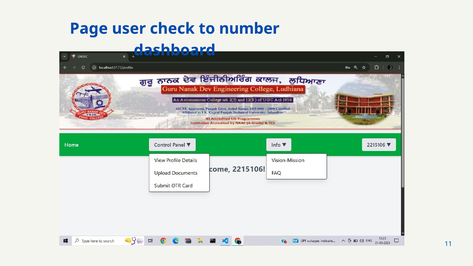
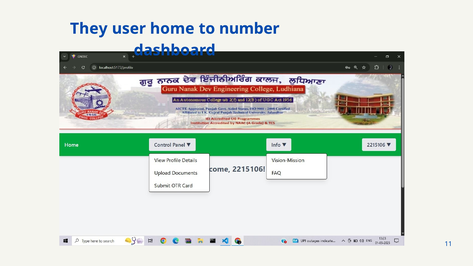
Page: Page -> They
check: check -> home
